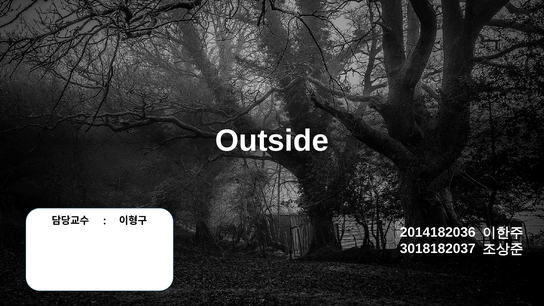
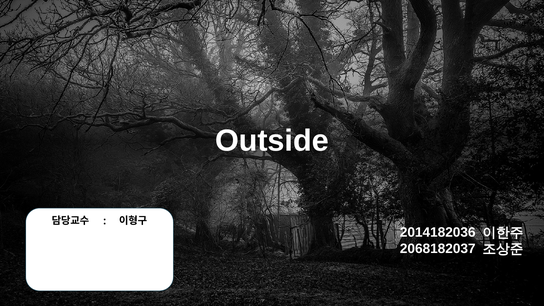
3018182037: 3018182037 -> 2068182037
